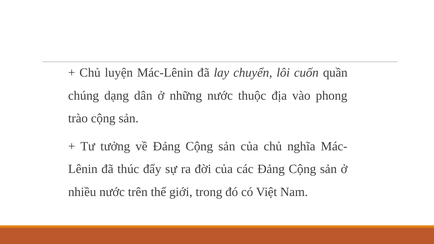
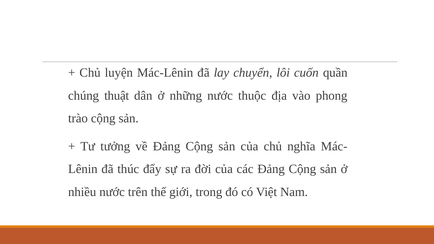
dạng: dạng -> thuật
